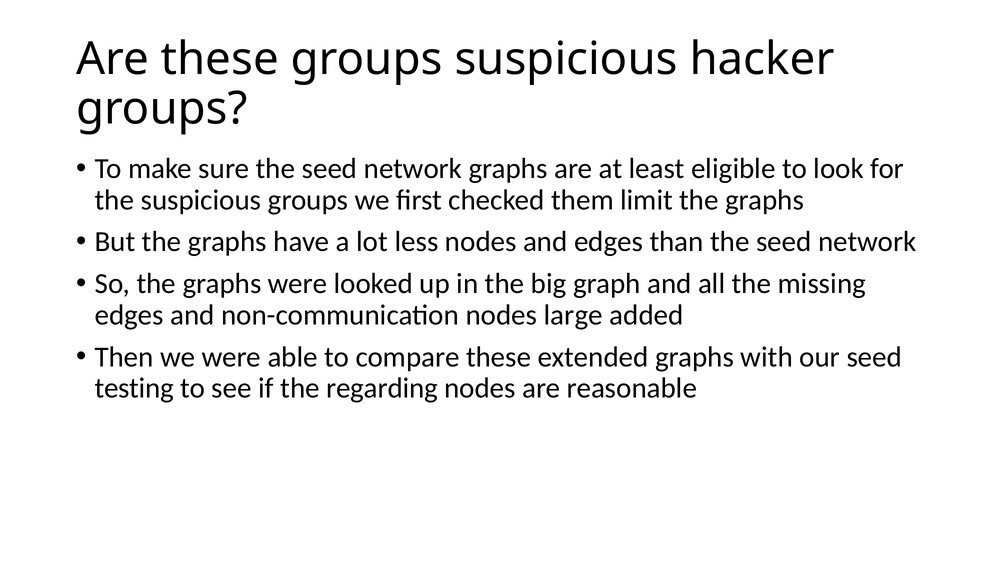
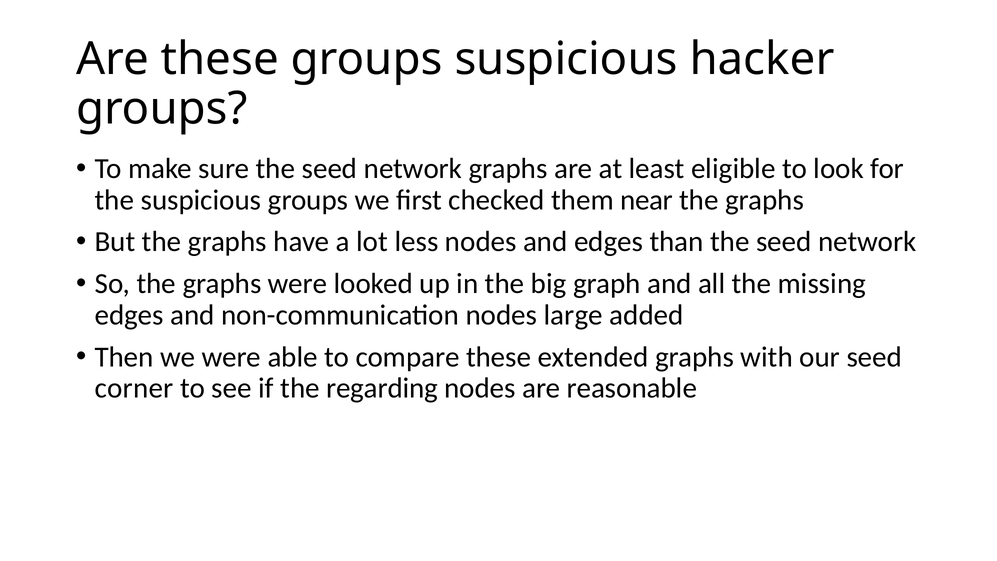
limit: limit -> near
testing: testing -> corner
